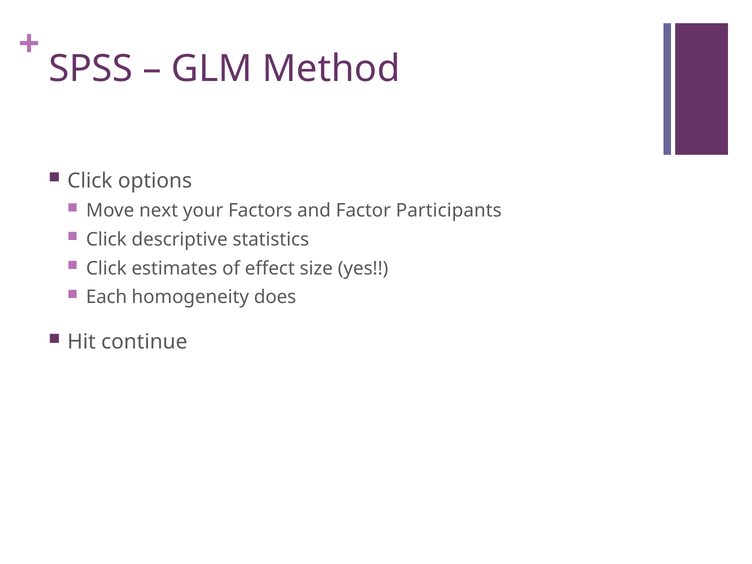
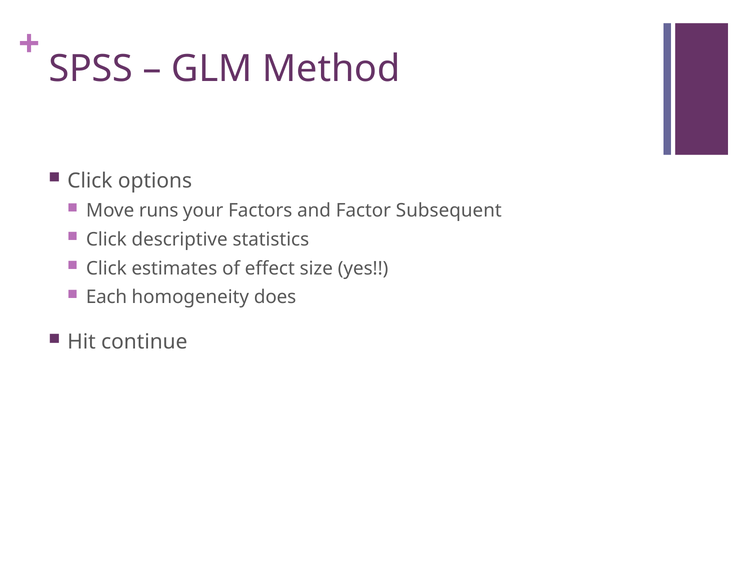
next: next -> runs
Participants: Participants -> Subsequent
